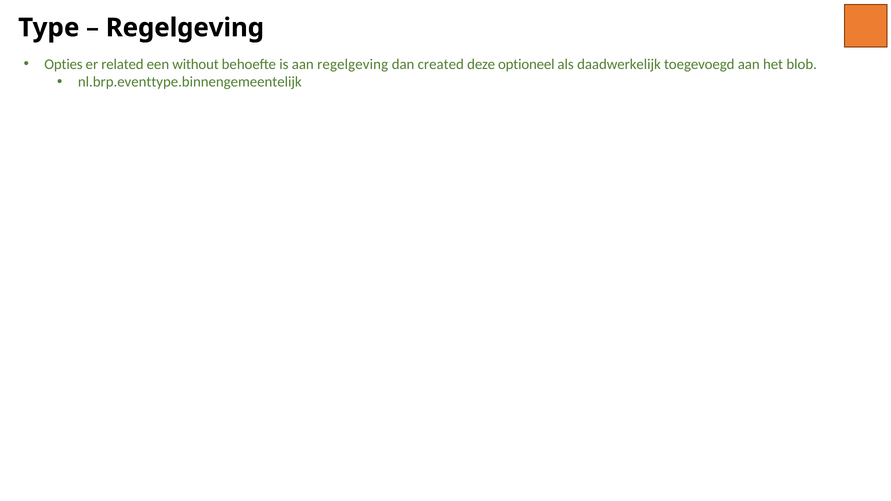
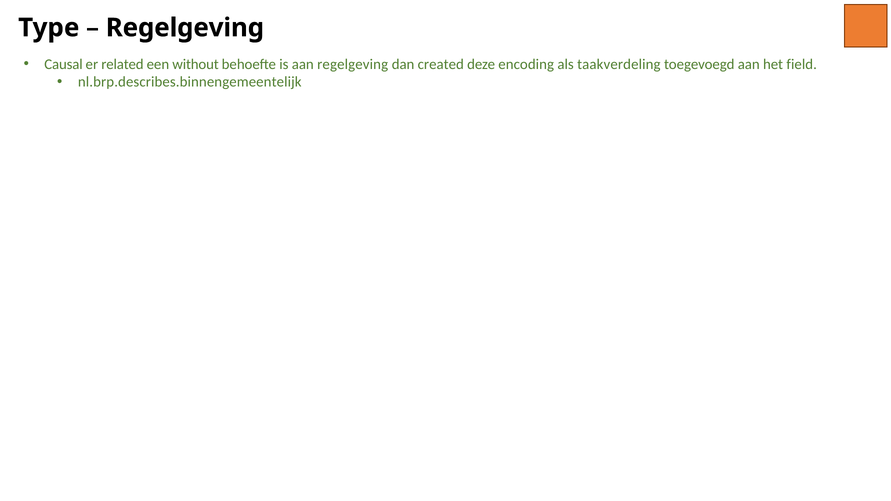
Opties: Opties -> Causal
optioneel: optioneel -> encoding
daadwerkelijk: daadwerkelijk -> taakverdeling
blob: blob -> field
nl.brp.eventtype.binnengemeentelijk: nl.brp.eventtype.binnengemeentelijk -> nl.brp.describes.binnengemeentelijk
